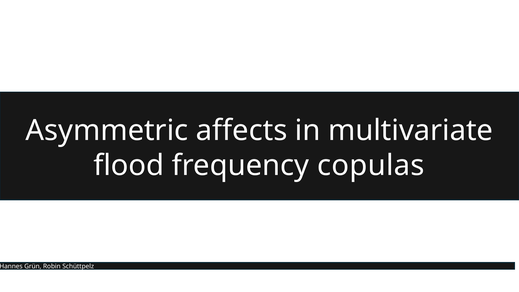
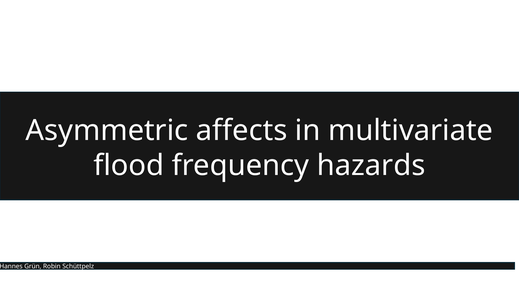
copulas: copulas -> hazards
